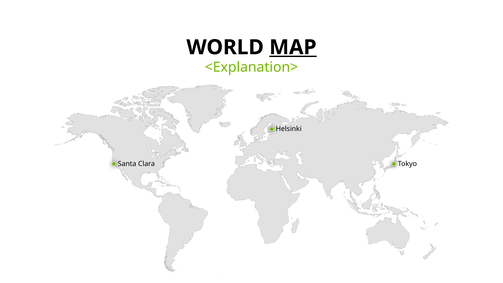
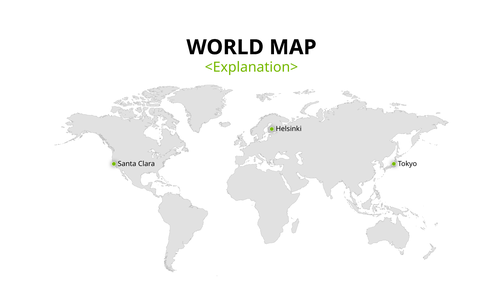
MAP underline: present -> none
